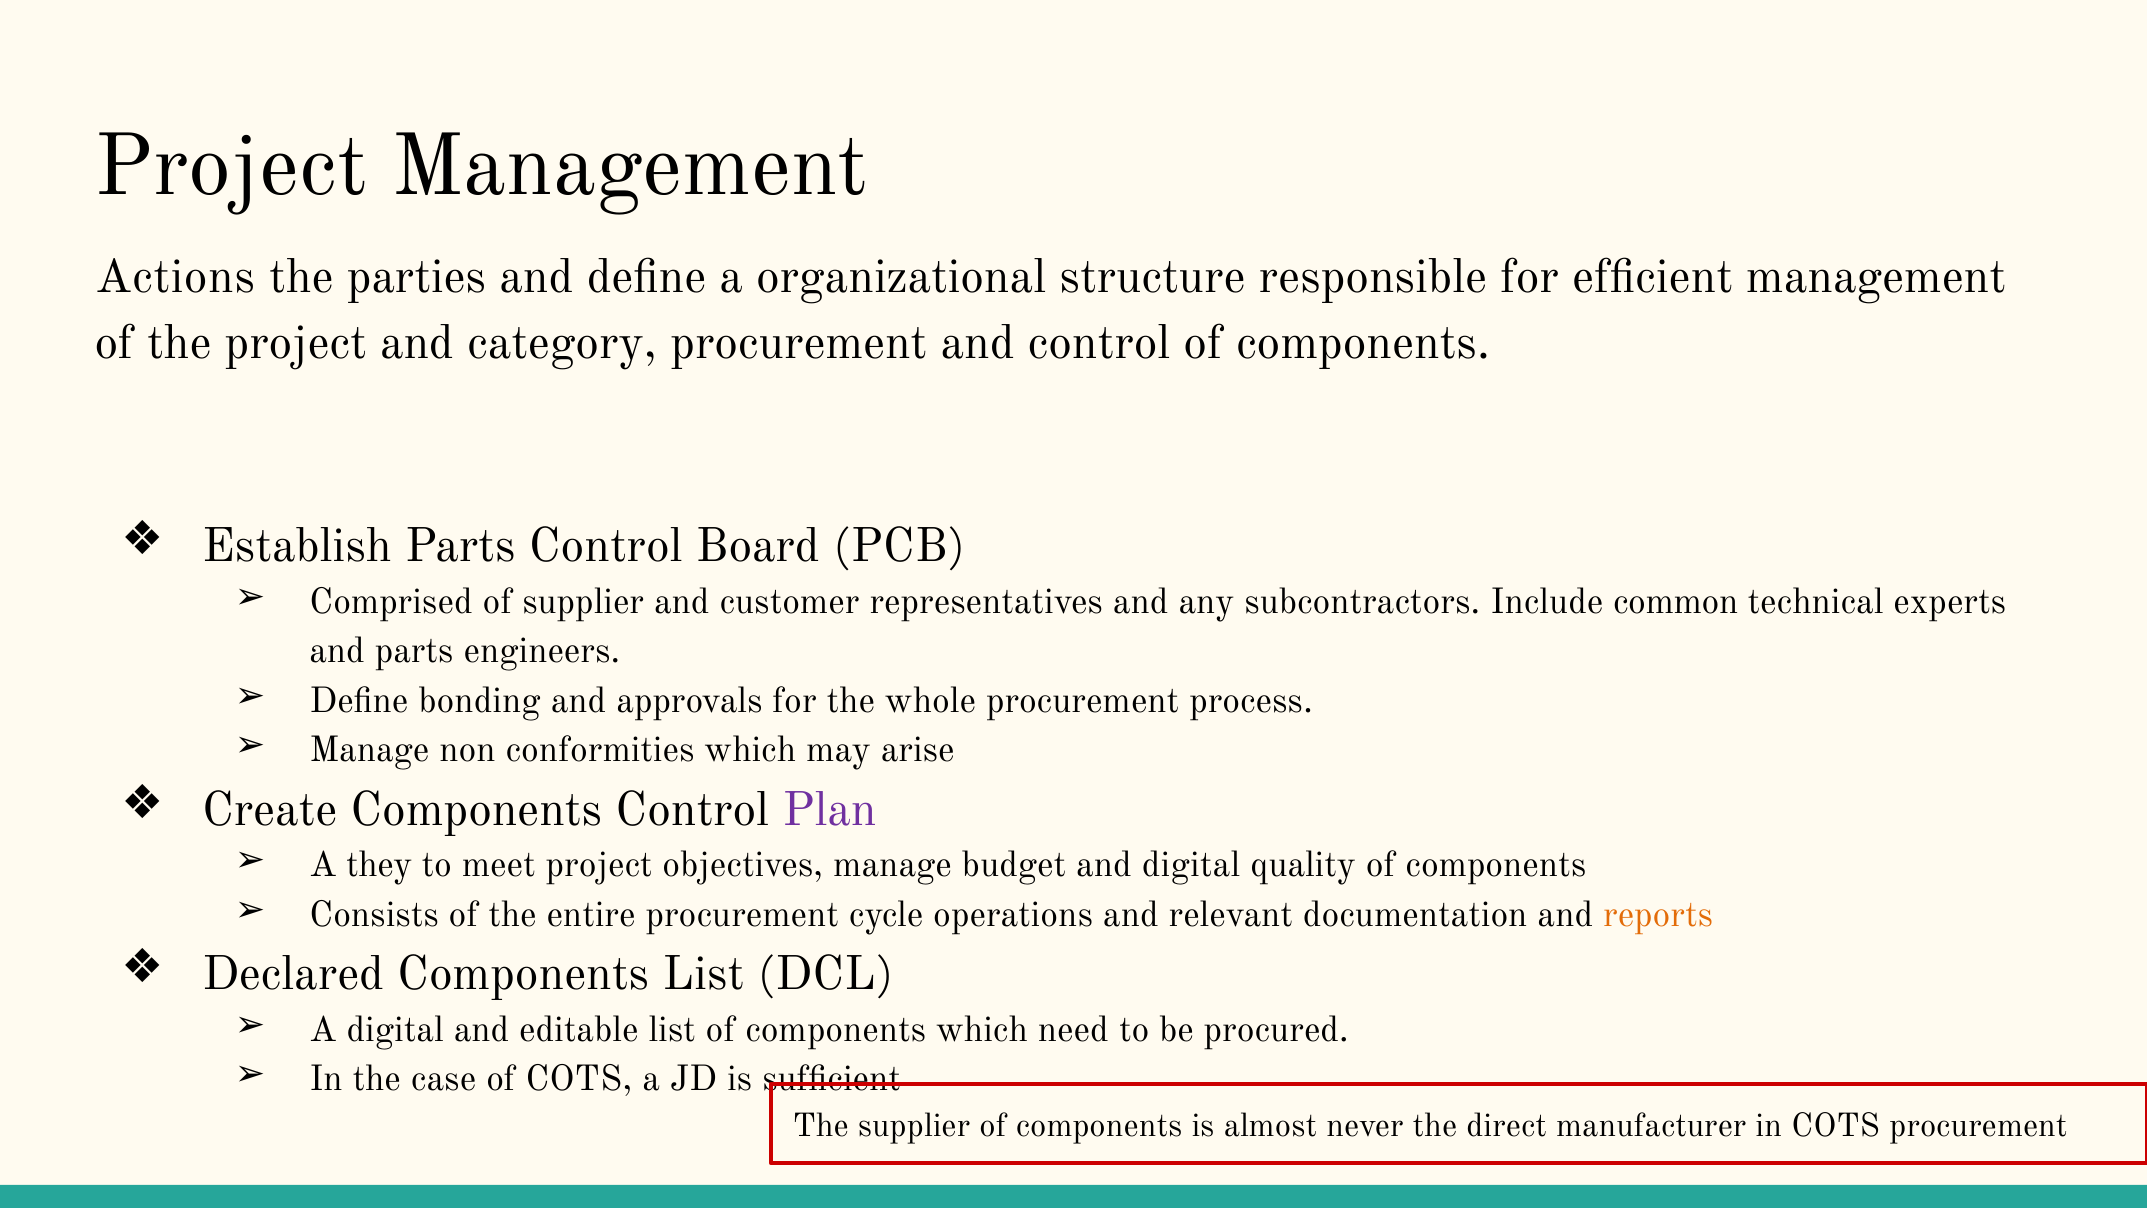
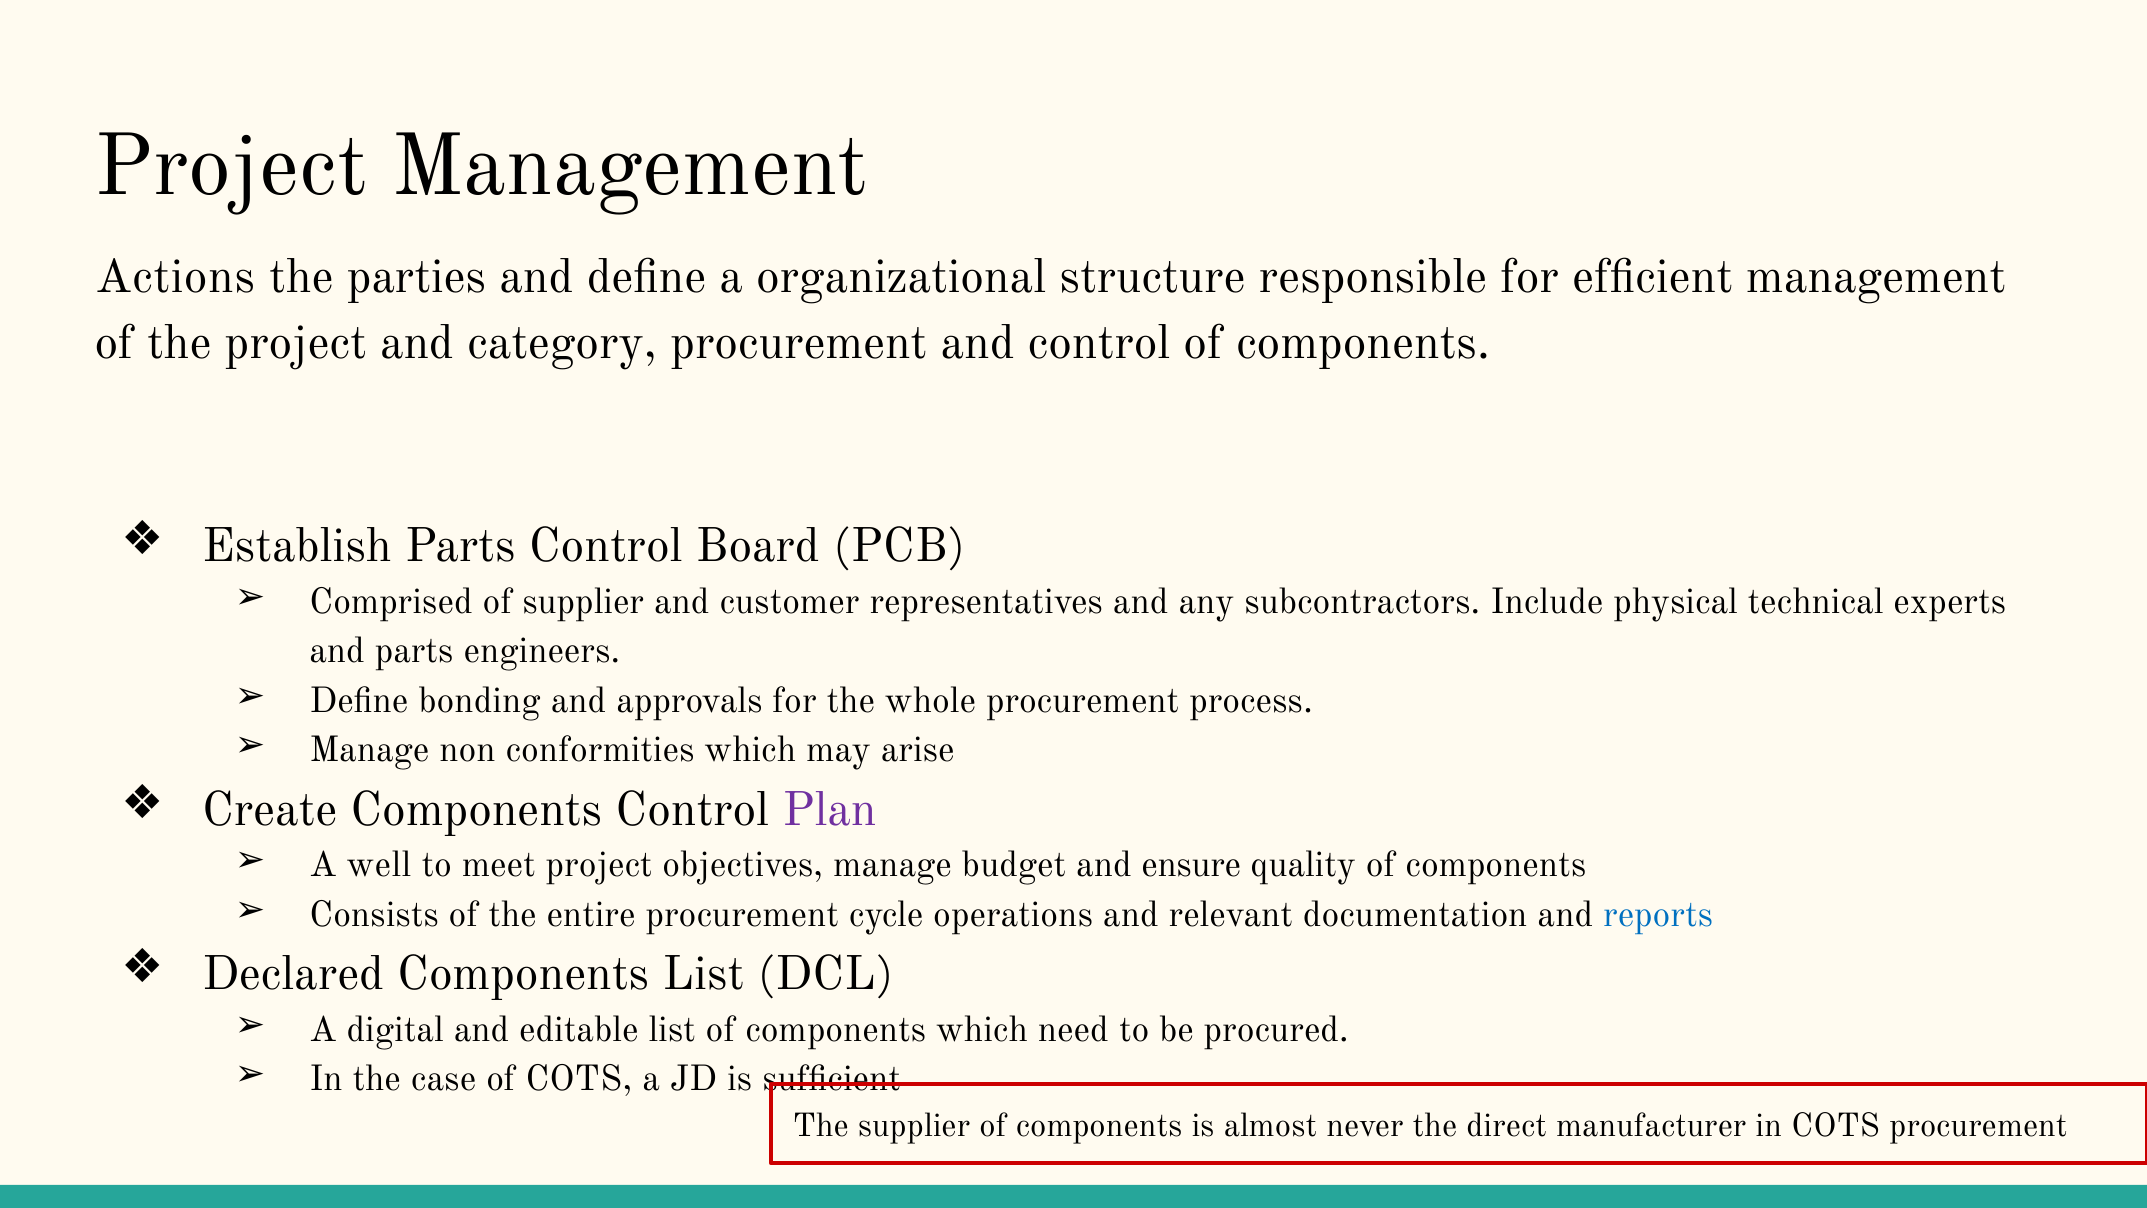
common: common -> physical
they: they -> well
and digital: digital -> ensure
reports colour: orange -> blue
